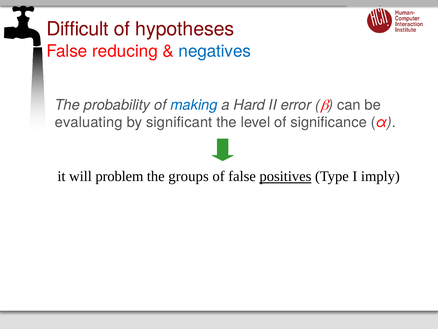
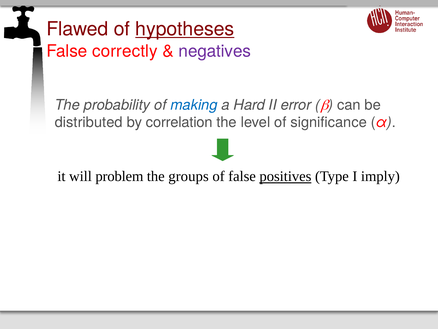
Difficult: Difficult -> Flawed
hypotheses underline: none -> present
reducing: reducing -> correctly
negatives colour: blue -> purple
evaluating: evaluating -> distributed
significant: significant -> correlation
